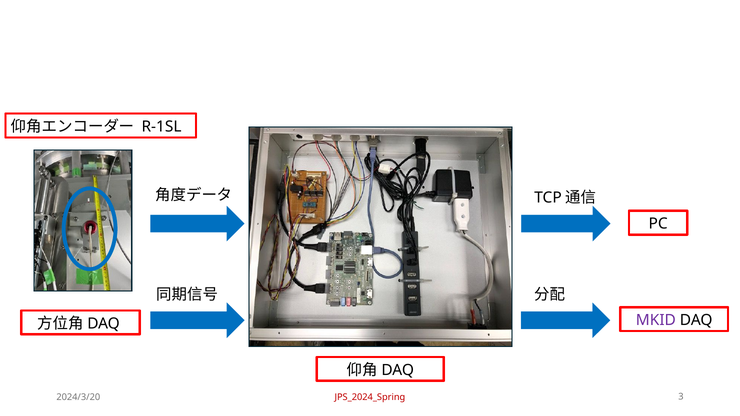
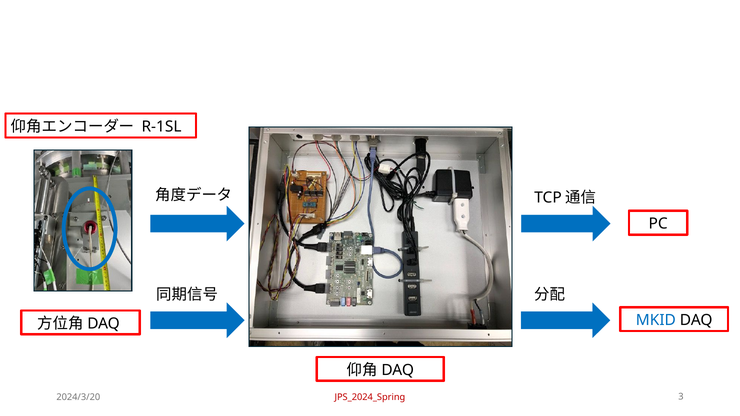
MKID colour: purple -> blue
